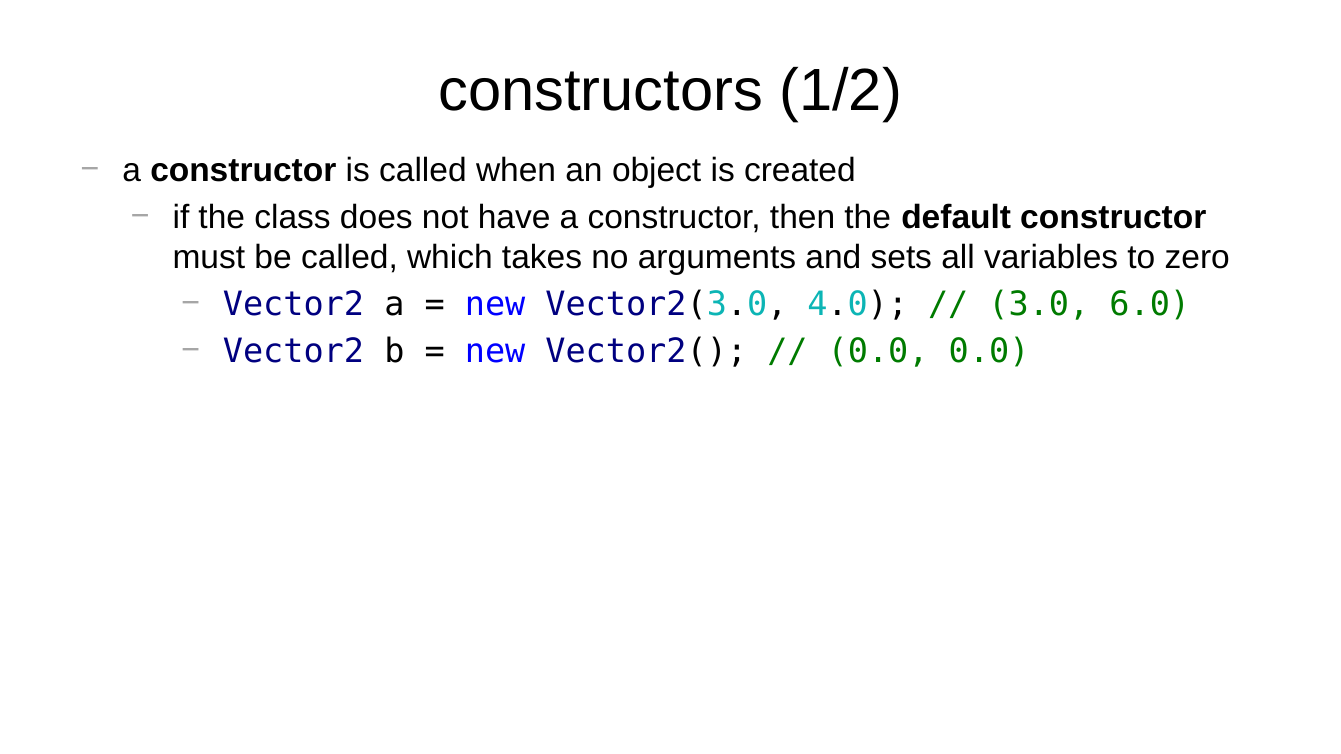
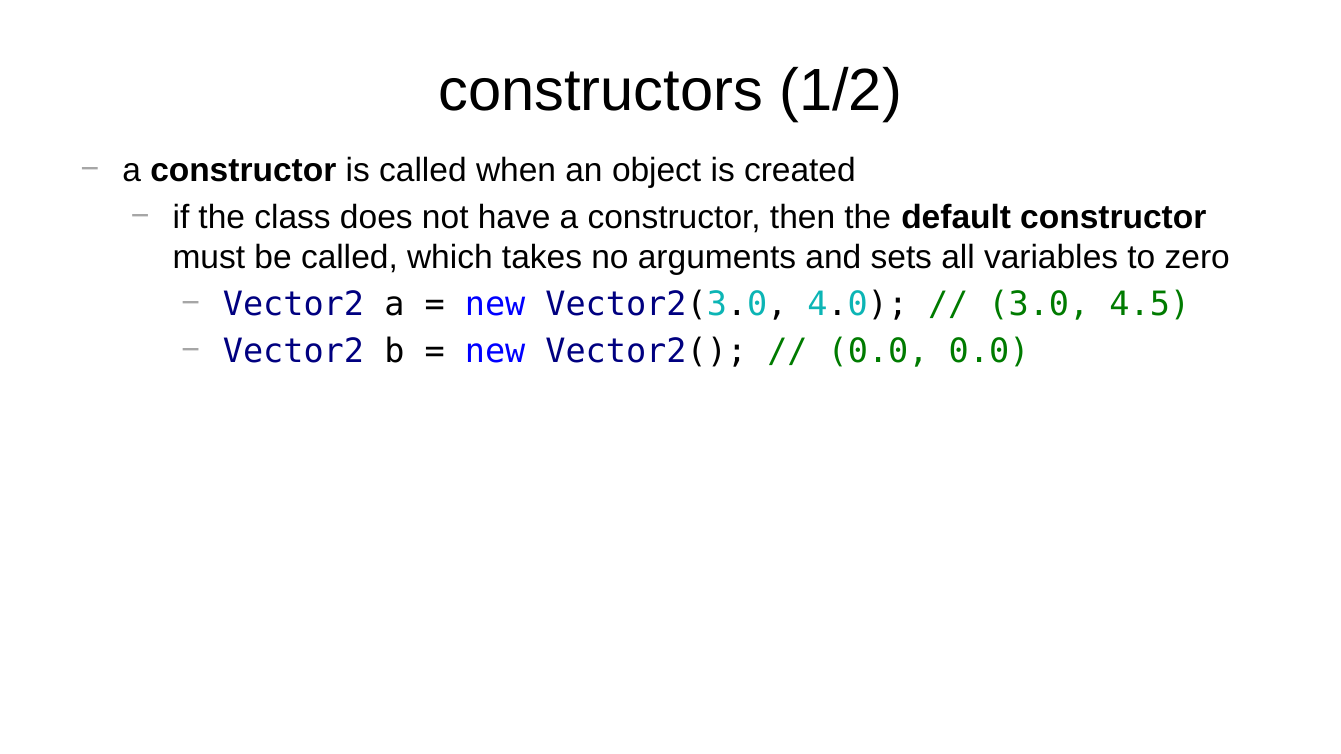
6.0: 6.0 -> 4.5
